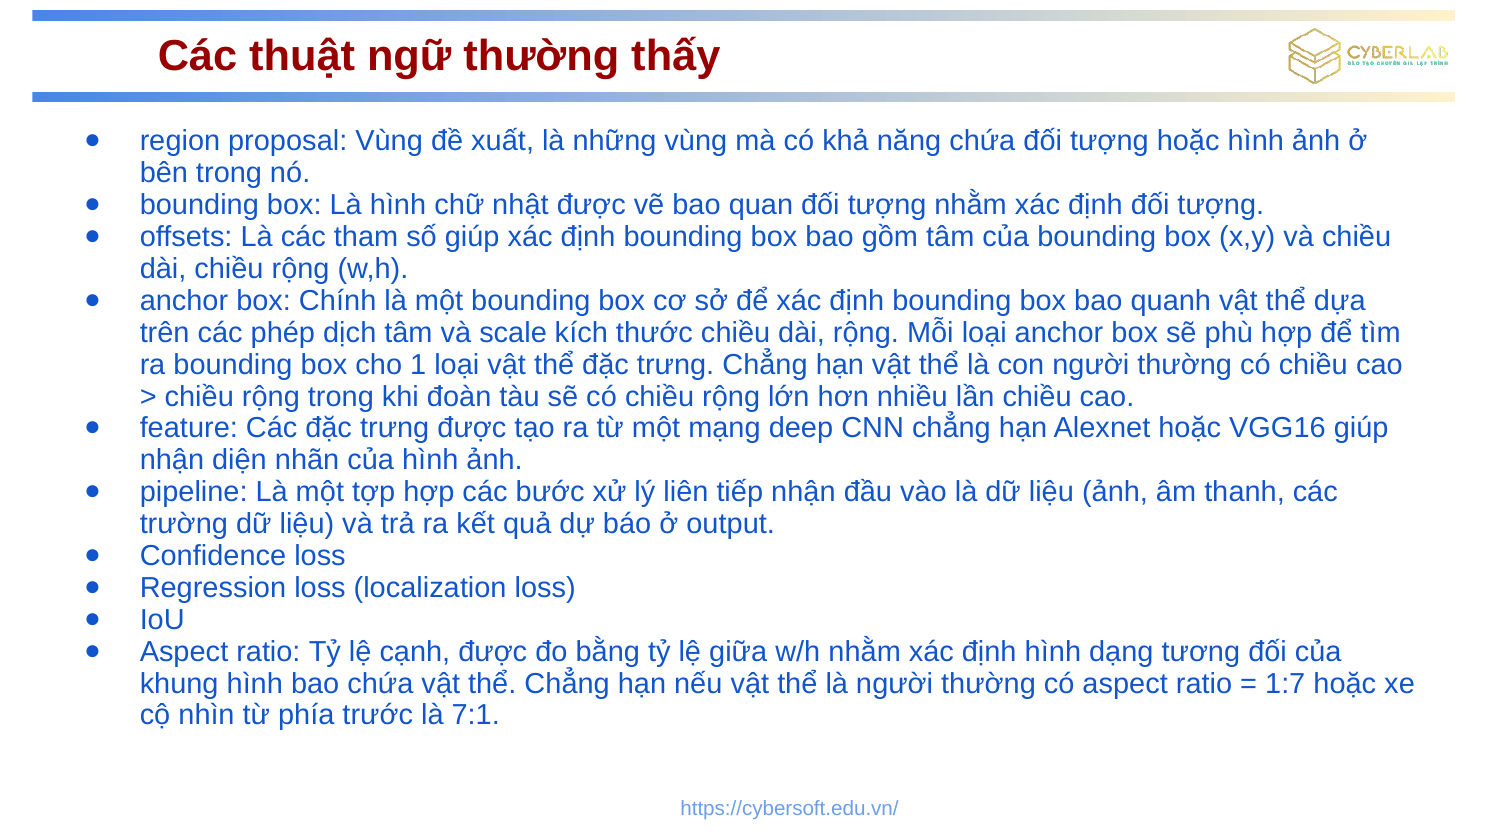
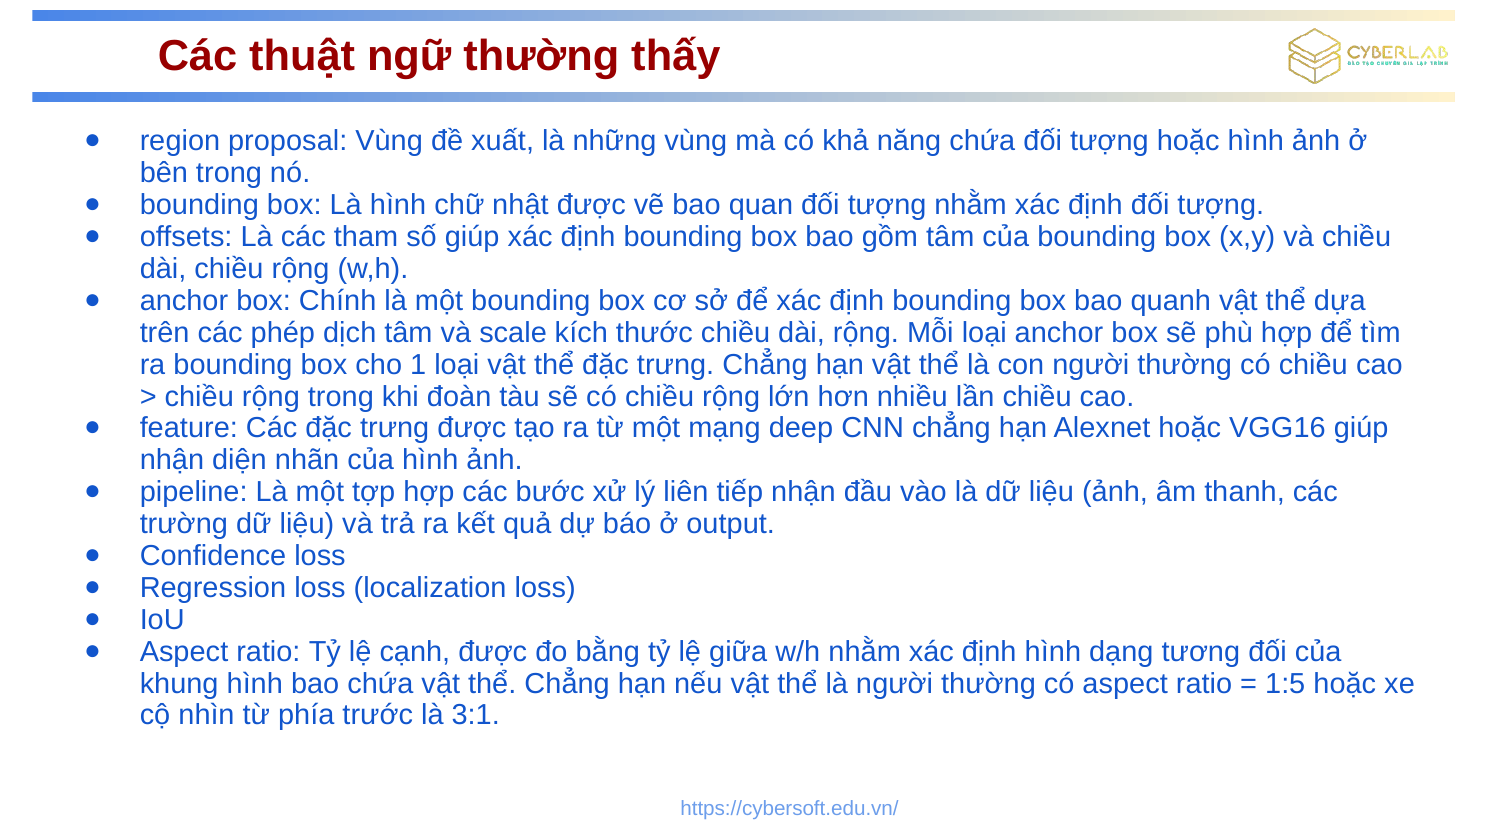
1:7: 1:7 -> 1:5
7:1: 7:1 -> 3:1
